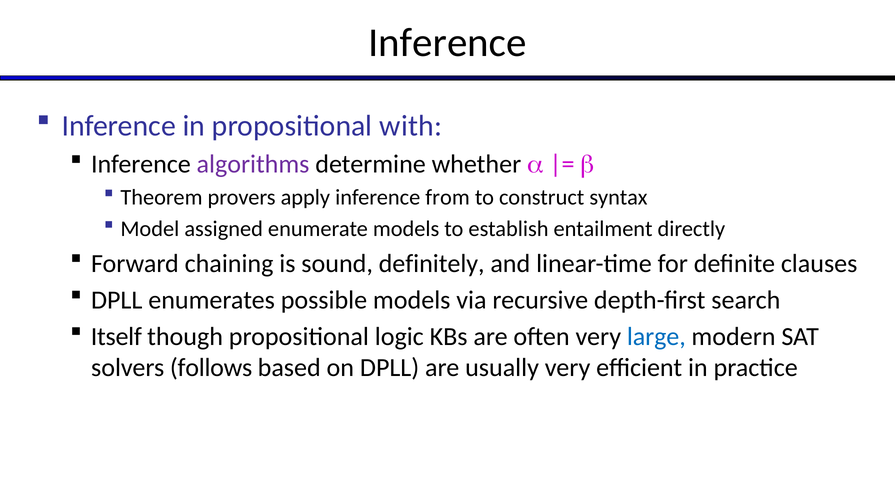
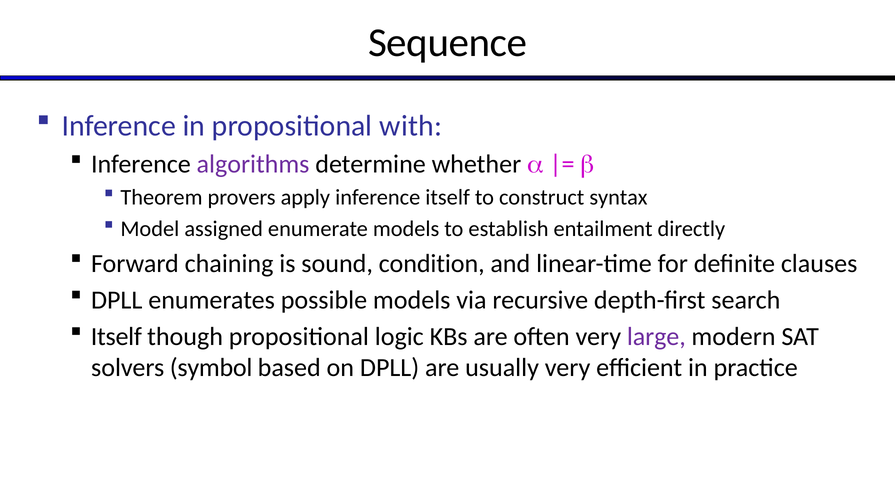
Inference at (447, 43): Inference -> Sequence
inference from: from -> itself
definitely: definitely -> condition
large colour: blue -> purple
follows: follows -> symbol
